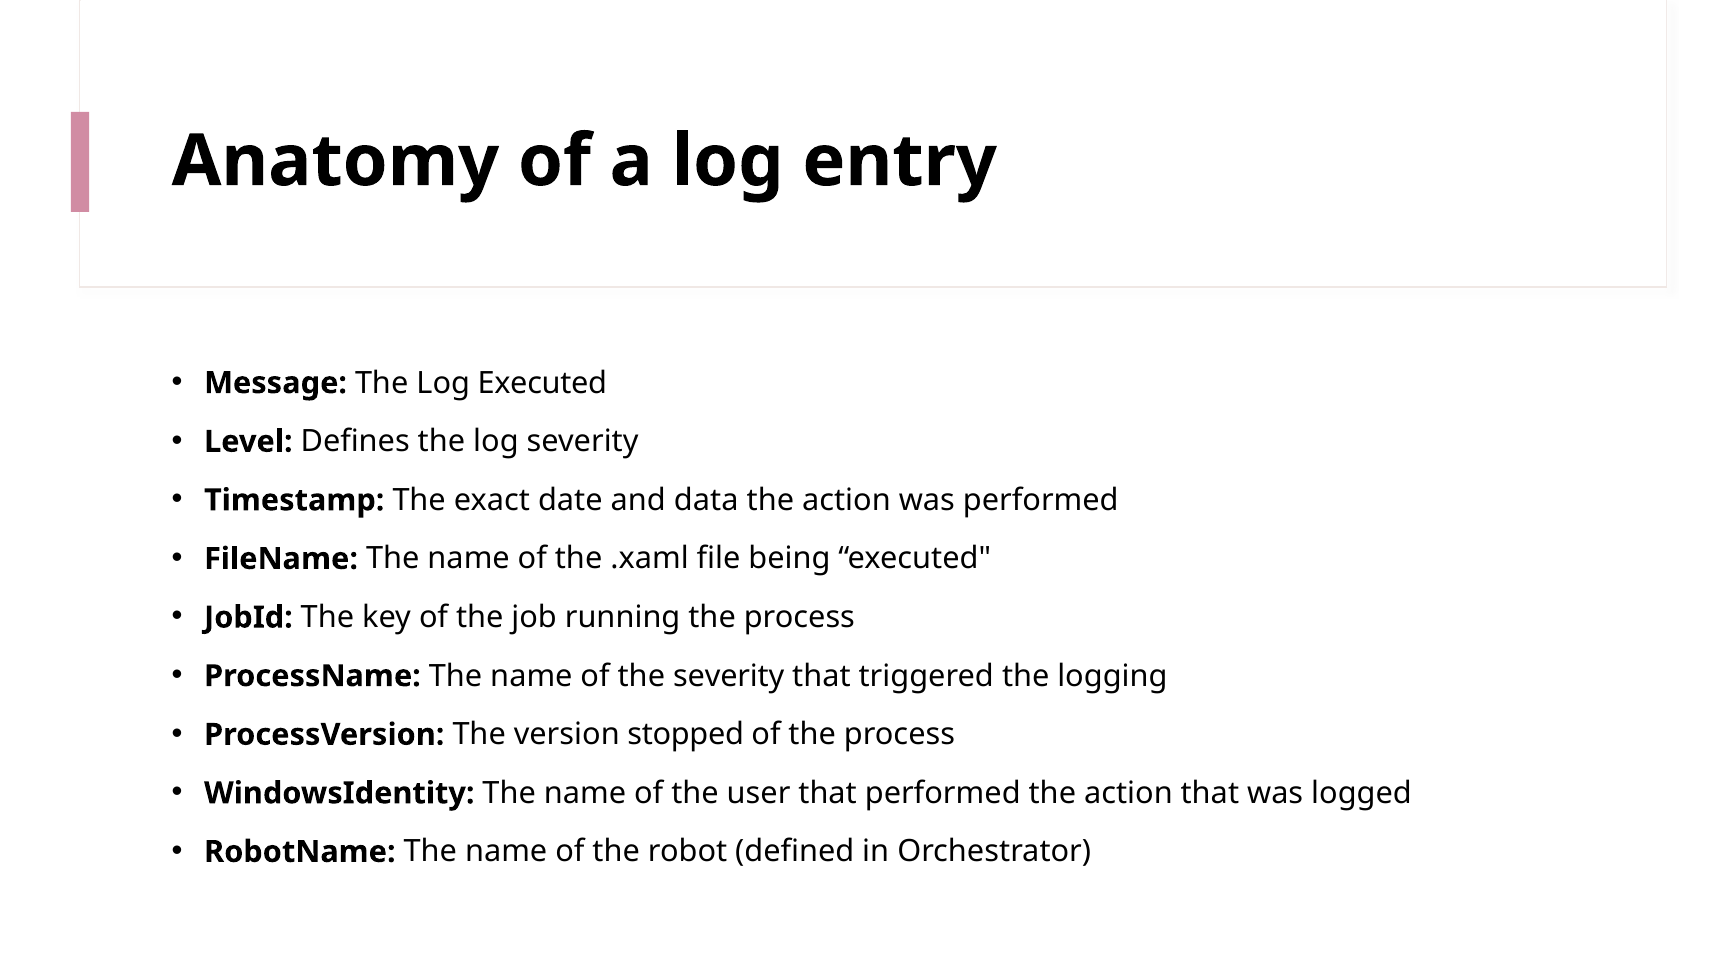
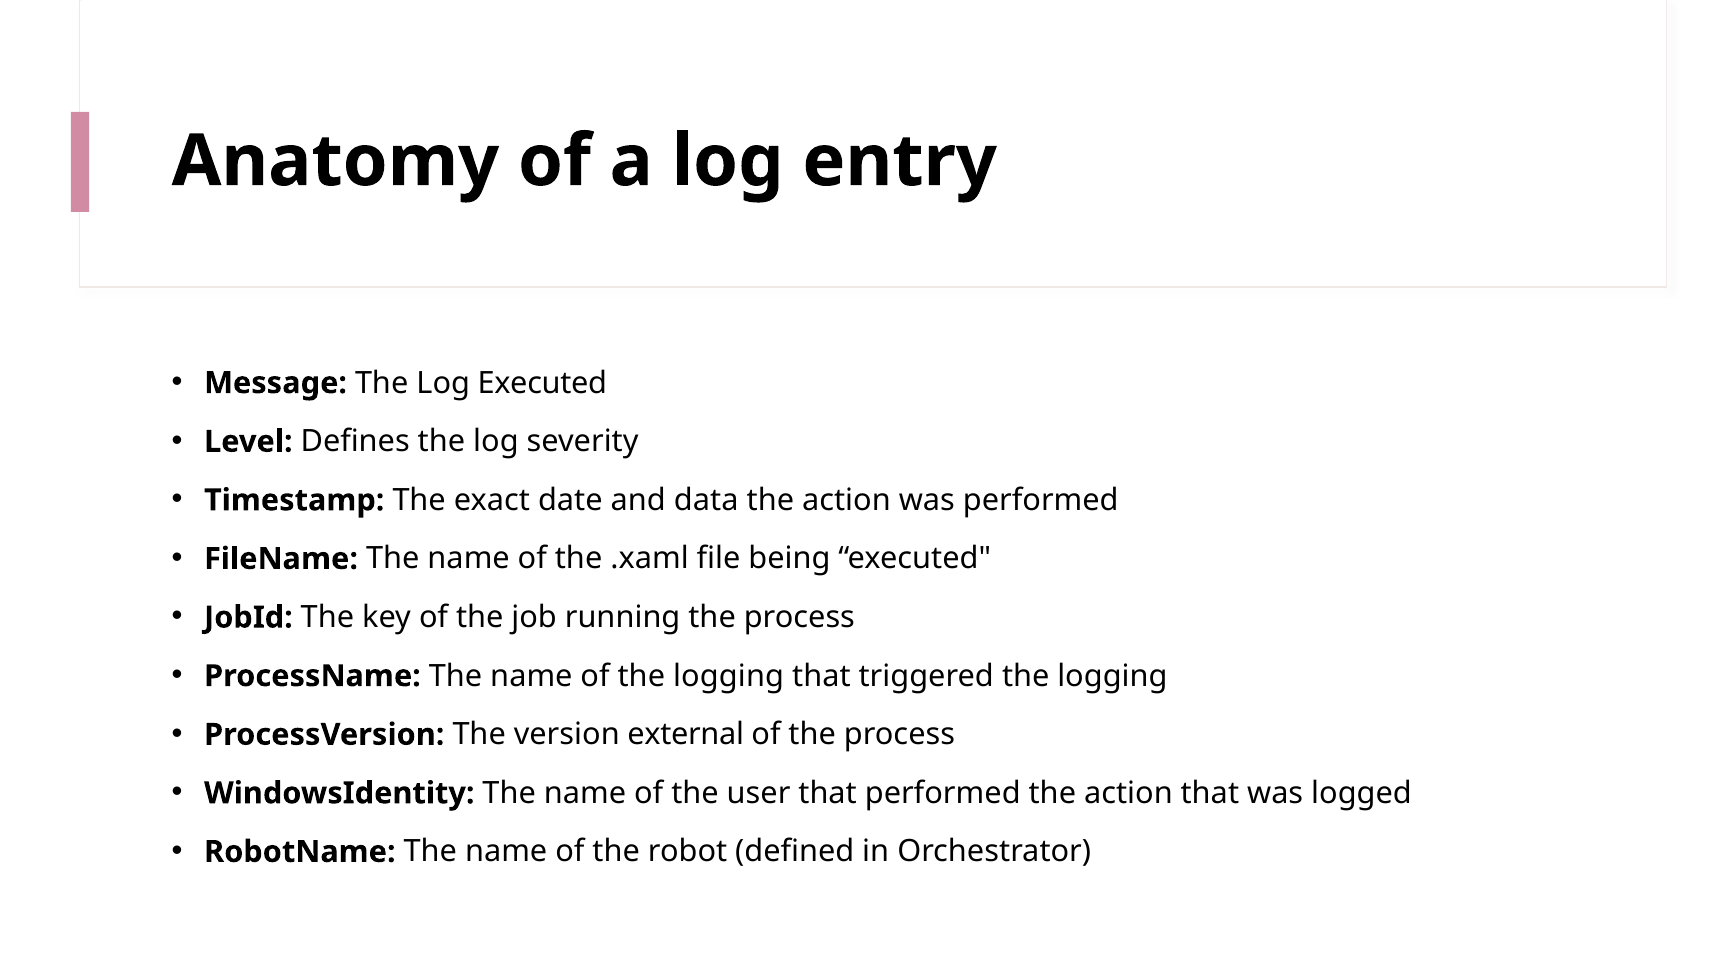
of the severity: severity -> logging
stopped: stopped -> external
